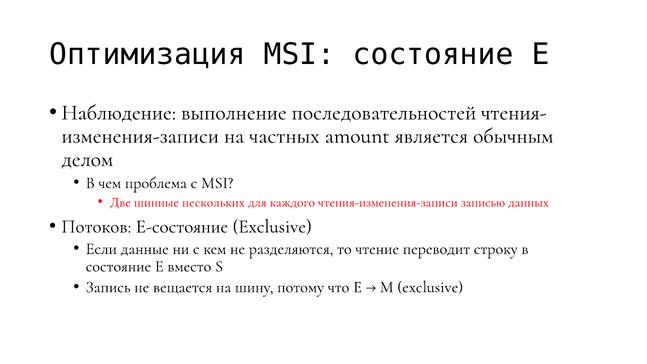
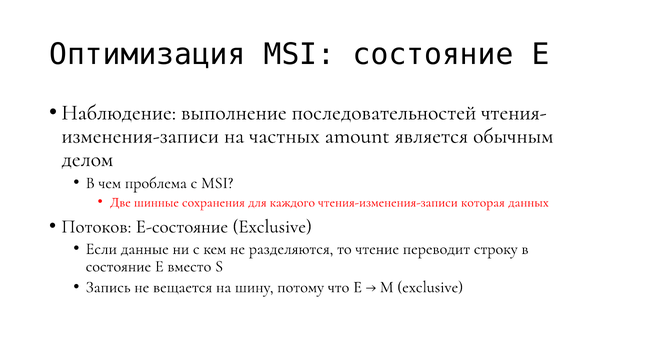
нескольких: нескольких -> сохранения
записью: записью -> которая
